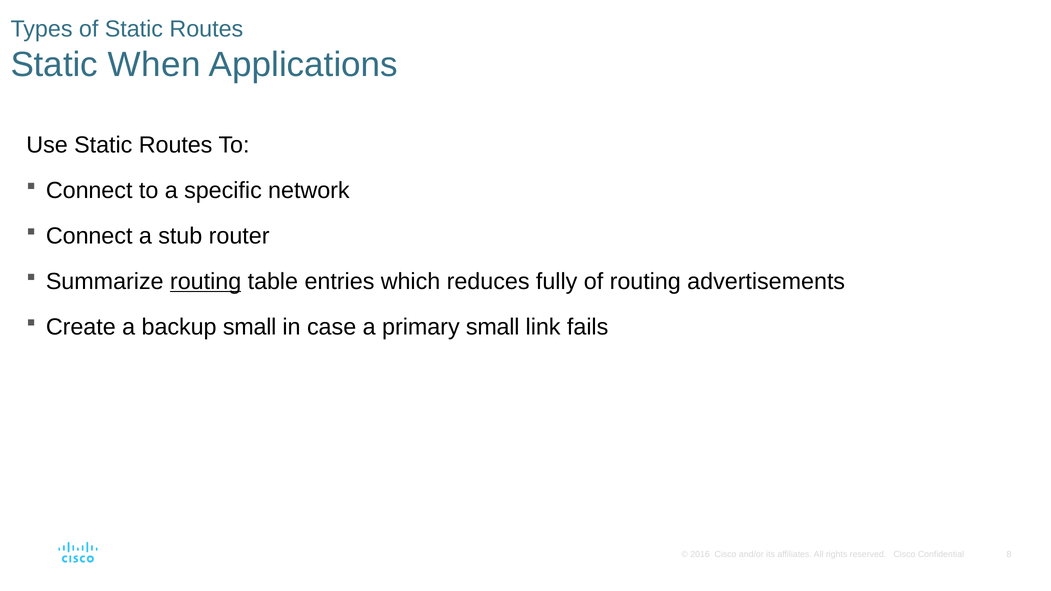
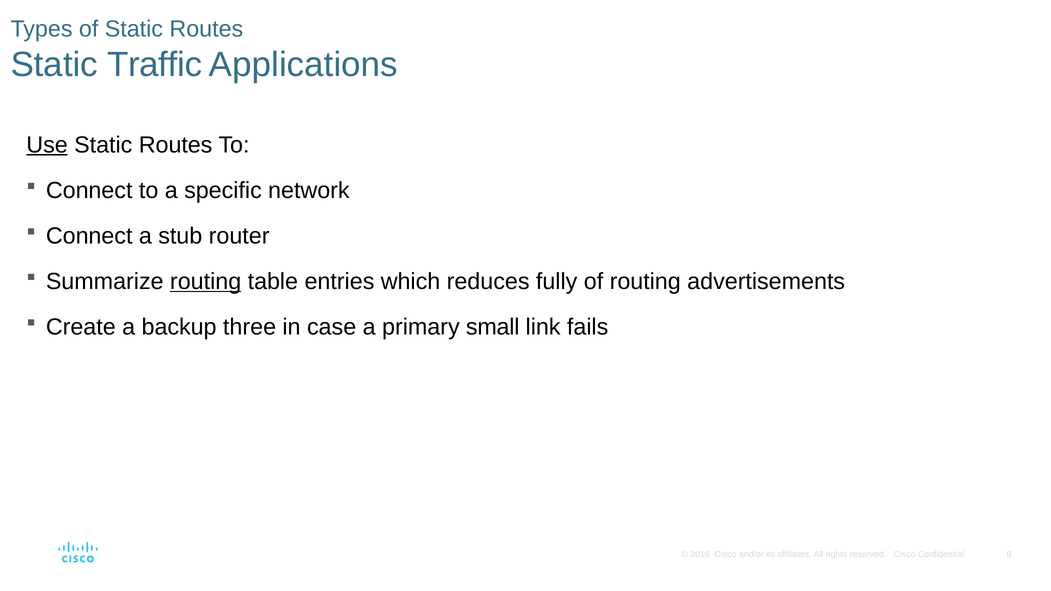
When: When -> Traffic
Use underline: none -> present
backup small: small -> three
